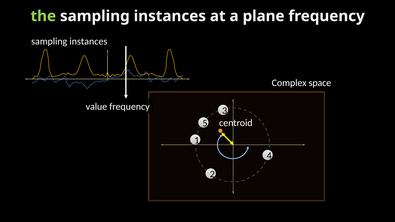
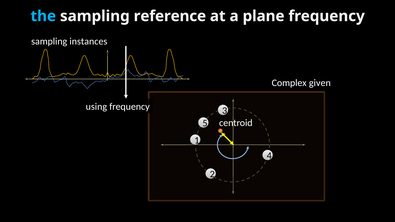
the colour: light green -> light blue
instances at (170, 16): instances -> reference
space: space -> given
value: value -> using
